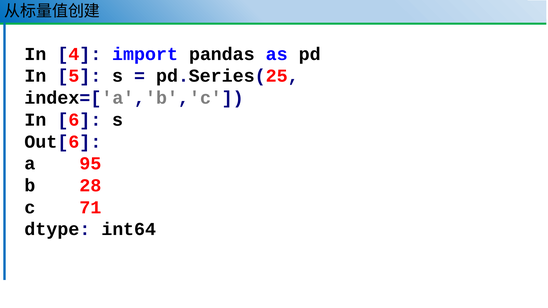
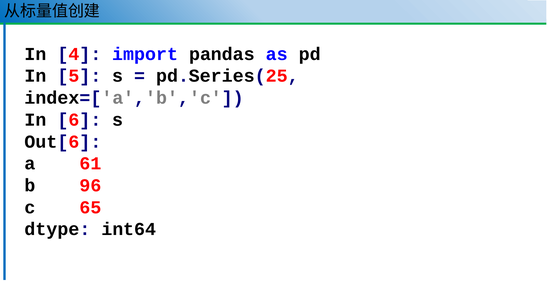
95: 95 -> 61
28: 28 -> 96
71: 71 -> 65
